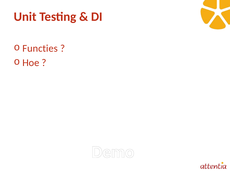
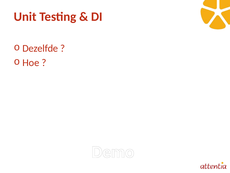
Functies: Functies -> Dezelfde
